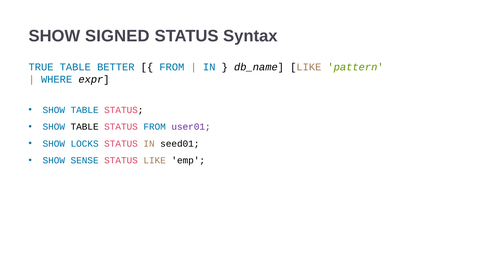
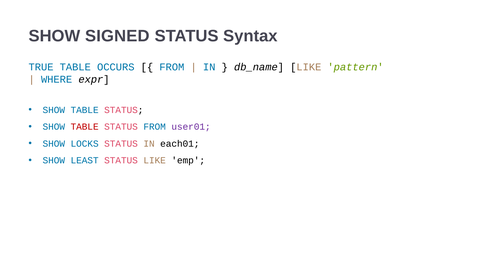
BETTER: BETTER -> OCCURS
TABLE at (85, 127) colour: black -> red
seed01: seed01 -> each01
SENSE: SENSE -> LEAST
